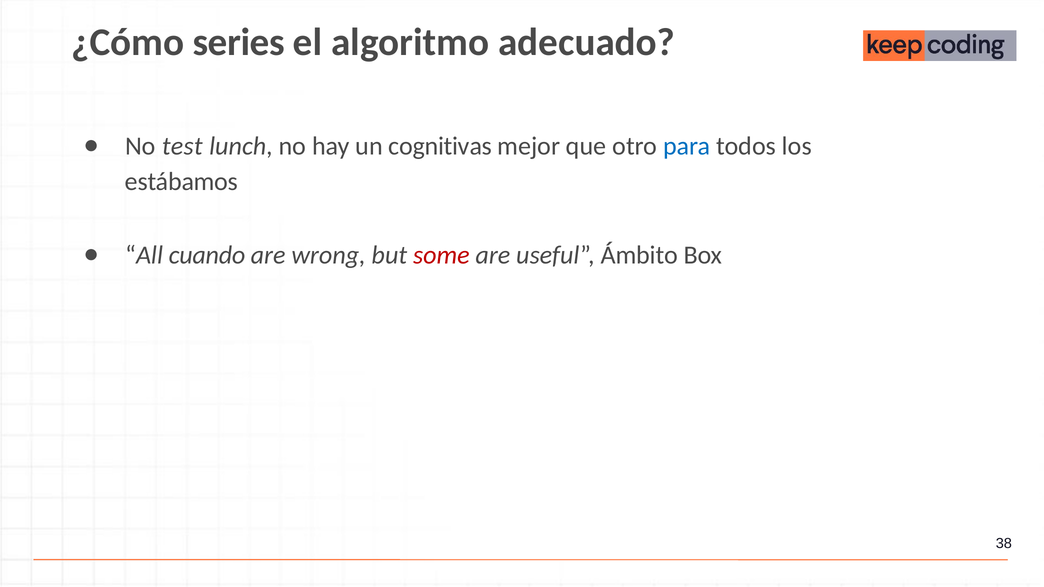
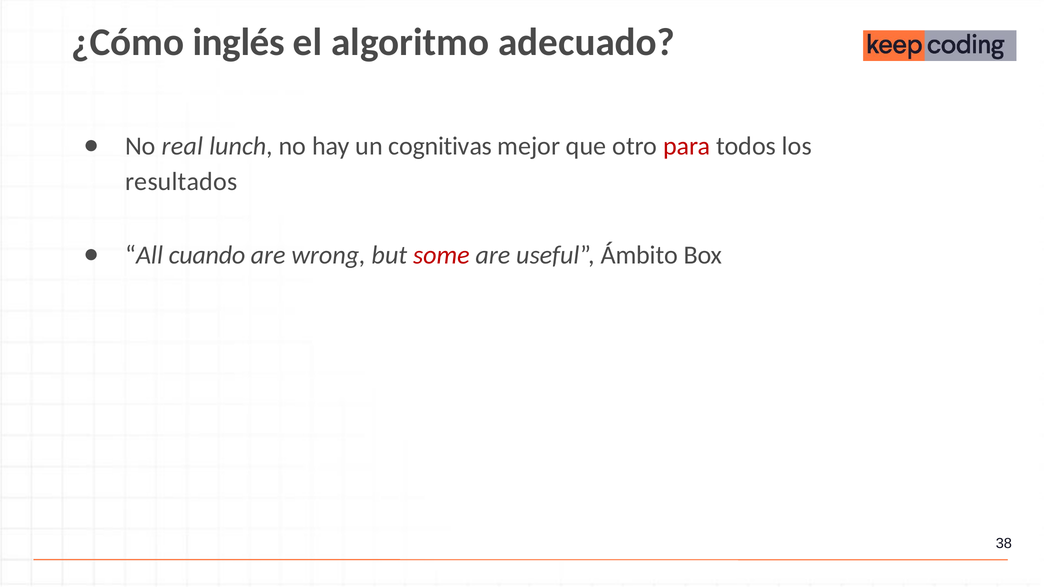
series: series -> inglés
test: test -> real
para colour: blue -> red
estábamos: estábamos -> resultados
